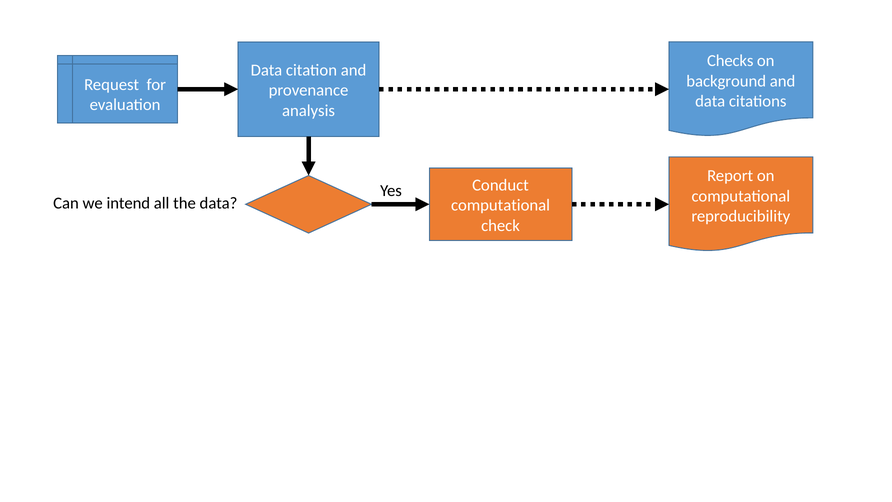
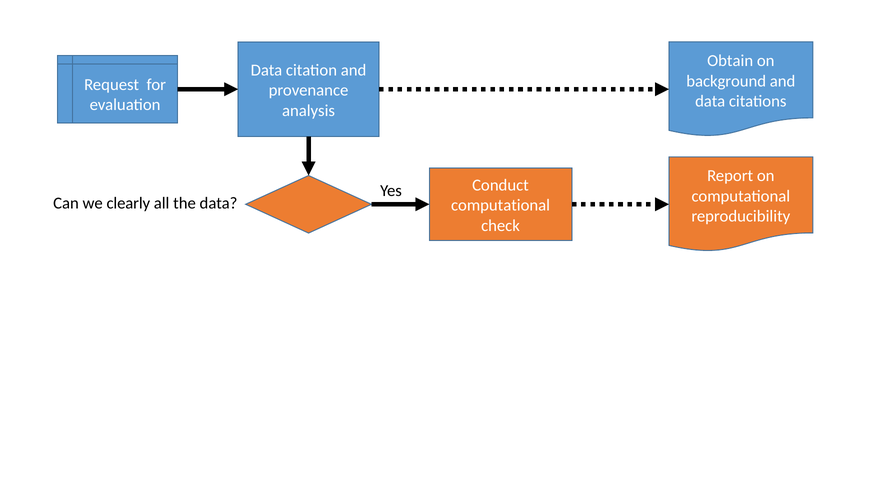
Checks: Checks -> Obtain
intend: intend -> clearly
